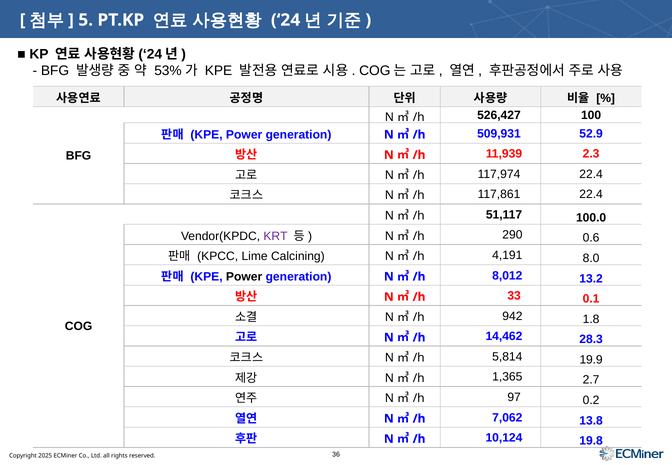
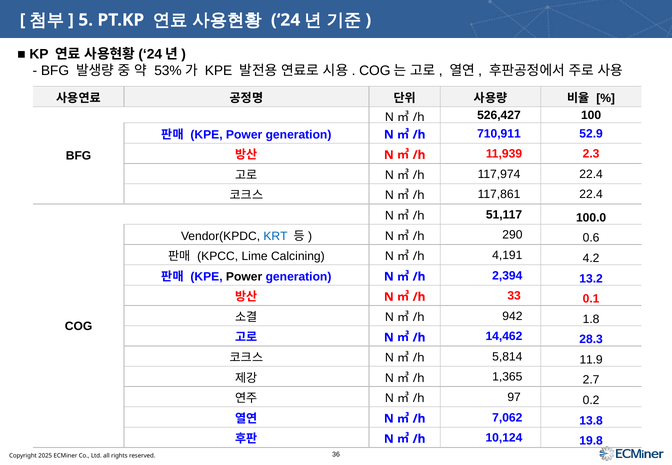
509,931: 509,931 -> 710,911
KRT colour: purple -> blue
8.0: 8.0 -> 4.2
8,012: 8,012 -> 2,394
19.9: 19.9 -> 11.9
